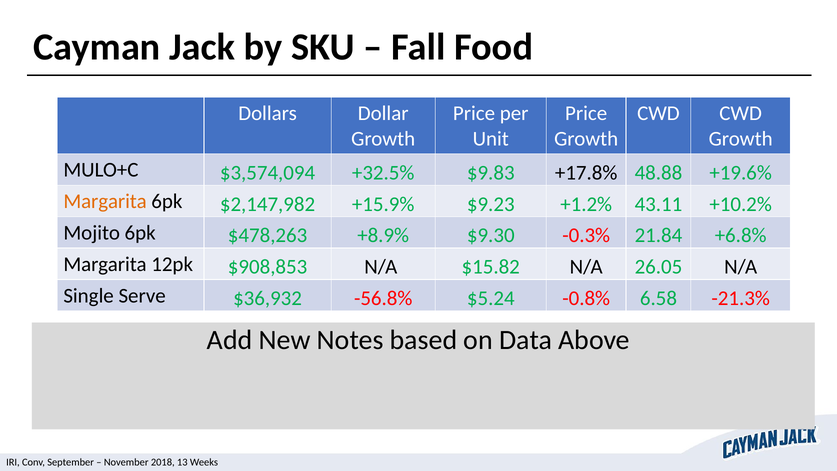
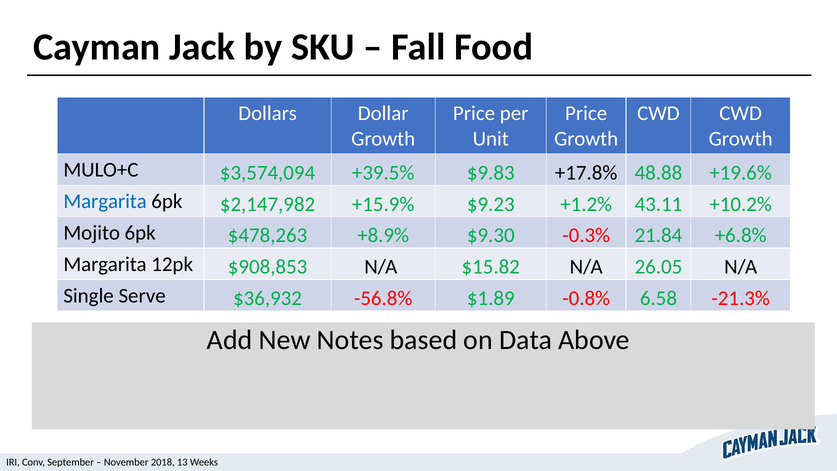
+32.5%: +32.5% -> +39.5%
Margarita at (105, 201) colour: orange -> blue
$5.24: $5.24 -> $1.89
